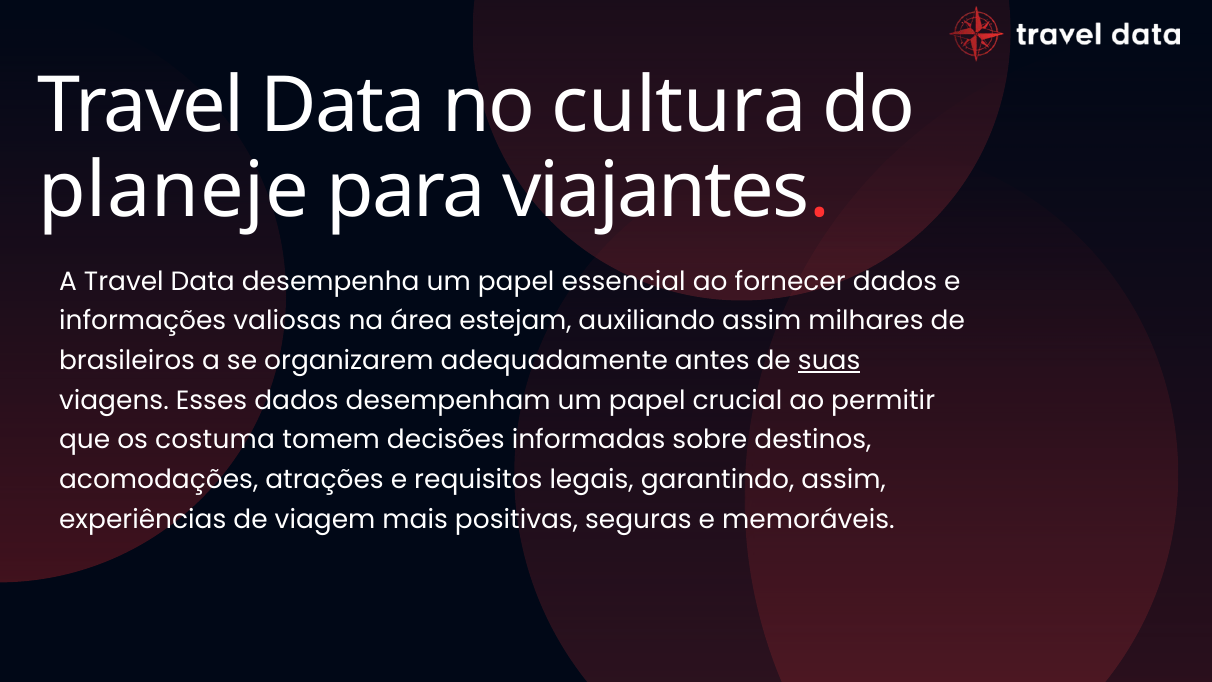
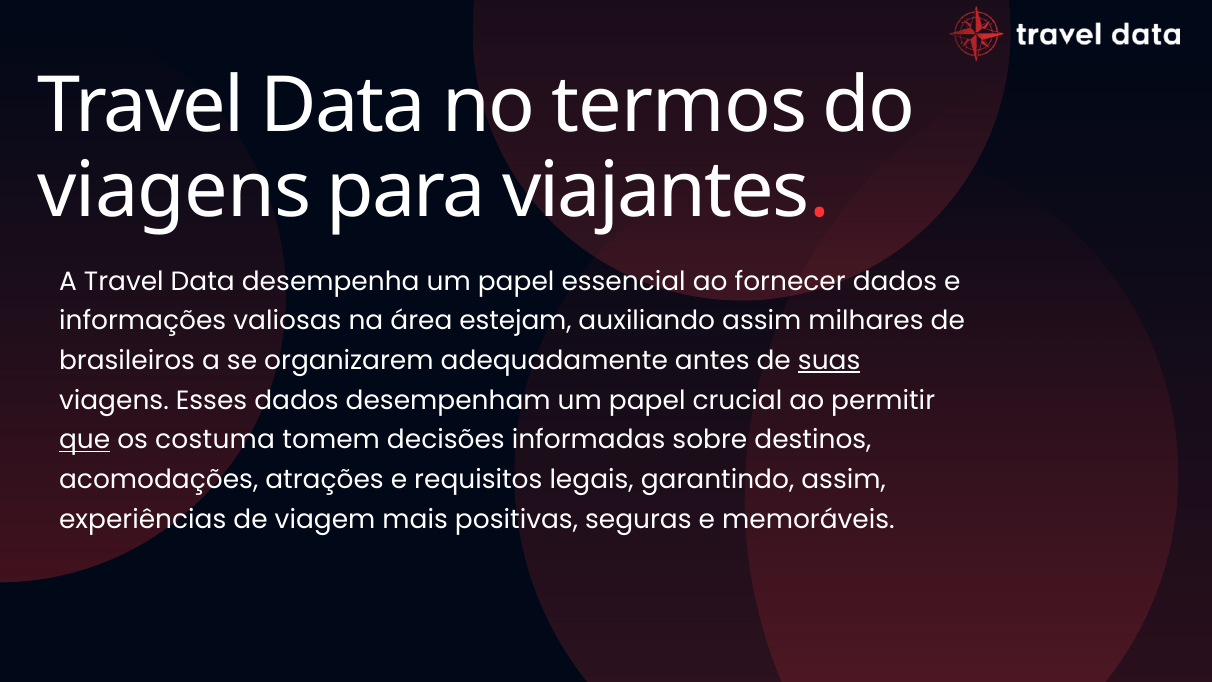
cultura: cultura -> termos
planeje at (174, 191): planeje -> viagens
que underline: none -> present
